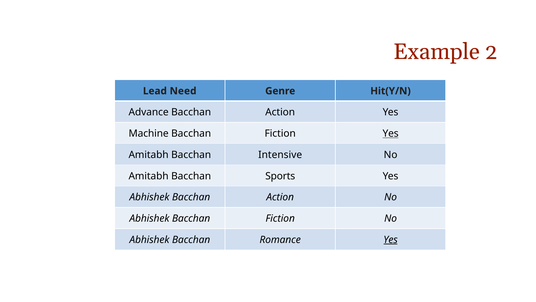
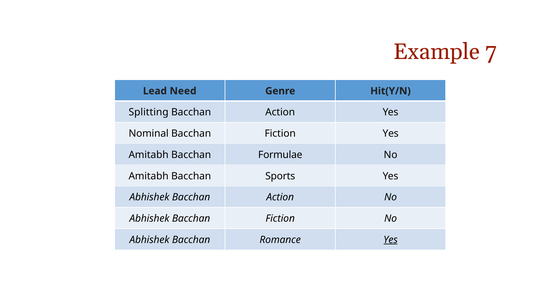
2: 2 -> 7
Advance: Advance -> Splitting
Machine: Machine -> Nominal
Yes at (391, 133) underline: present -> none
Intensive: Intensive -> Formulae
